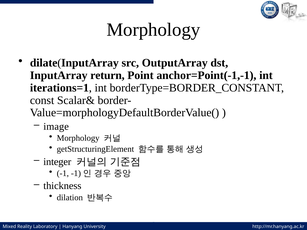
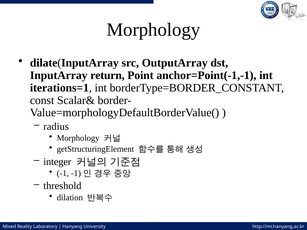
image: image -> radius
thickness: thickness -> threshold
